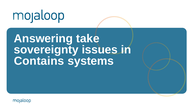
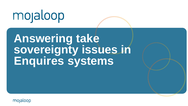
Contains: Contains -> Enquires
